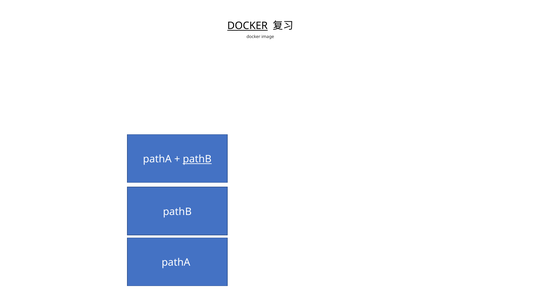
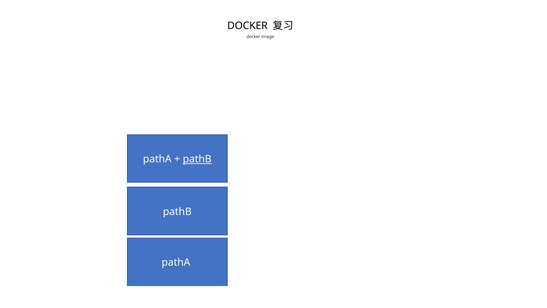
DOCKER at (247, 26) underline: present -> none
